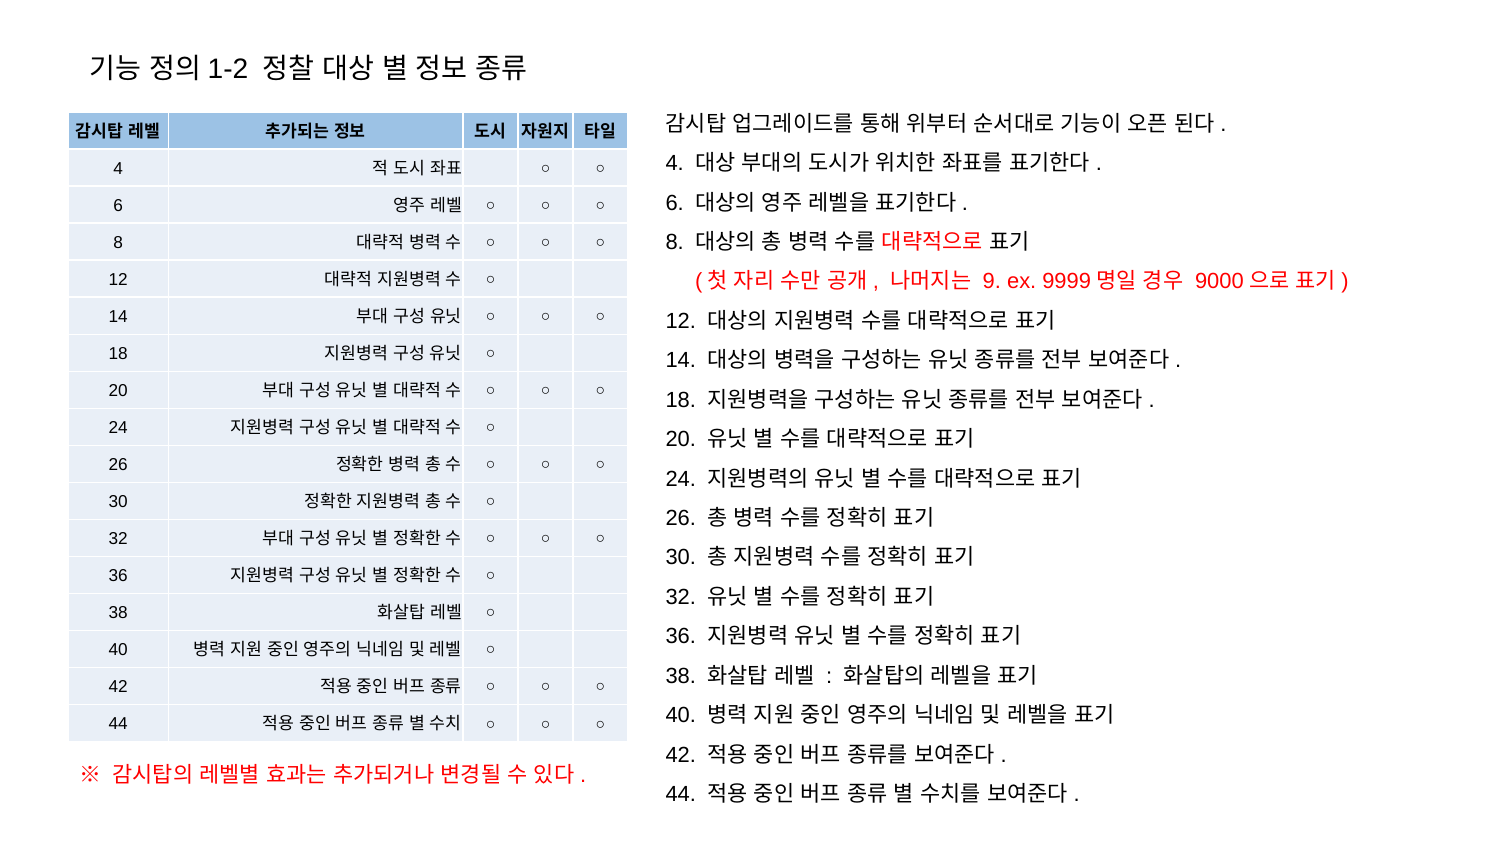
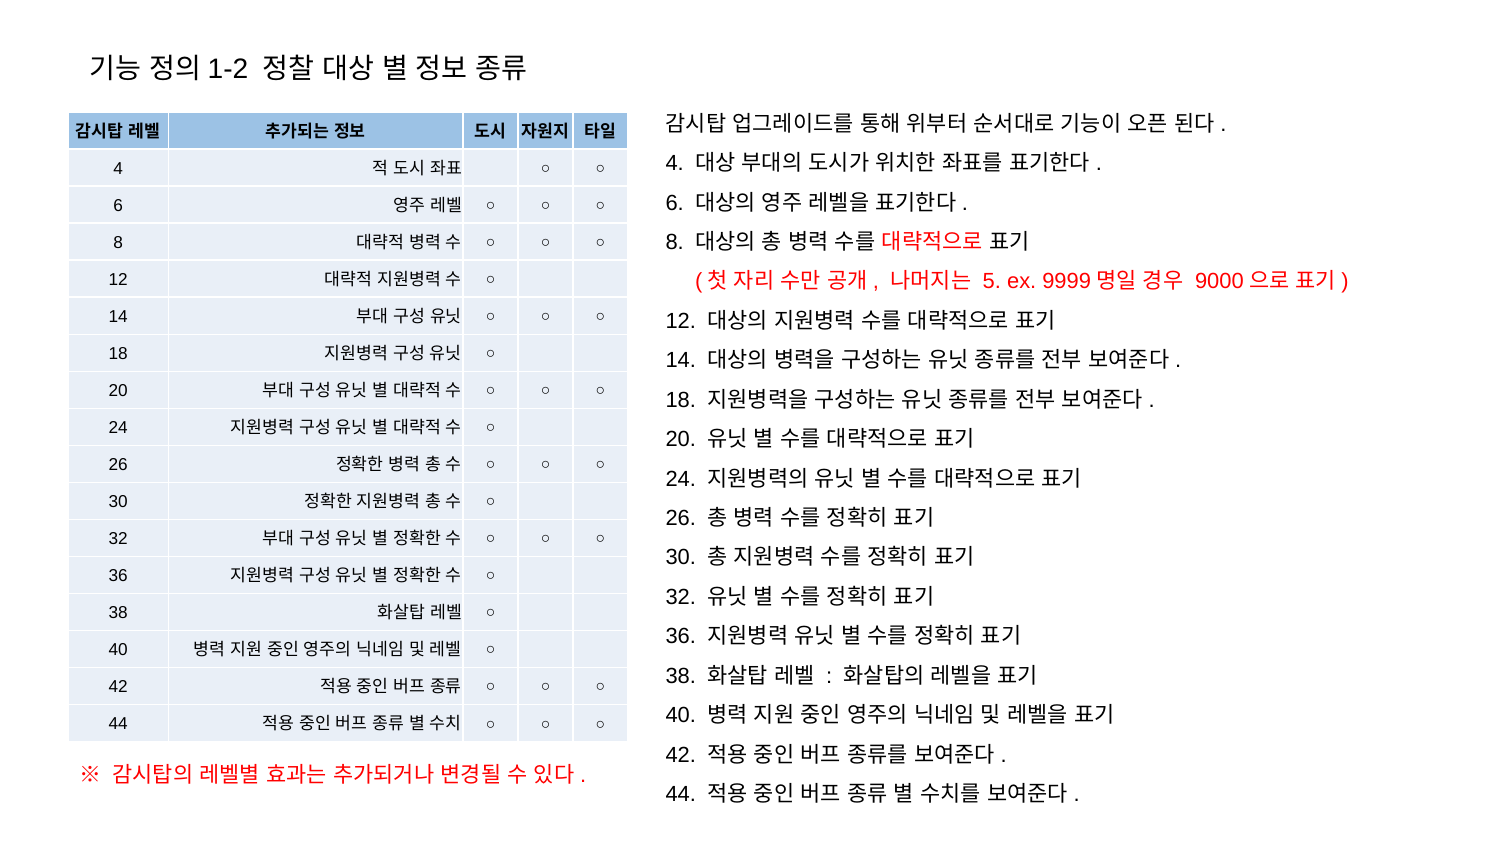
9: 9 -> 5
